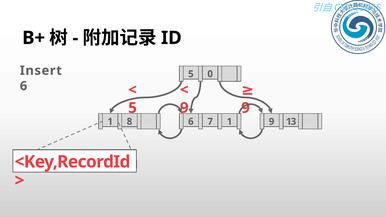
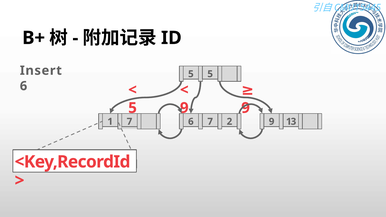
5 0: 0 -> 5
1 8: 8 -> 7
7 1: 1 -> 2
